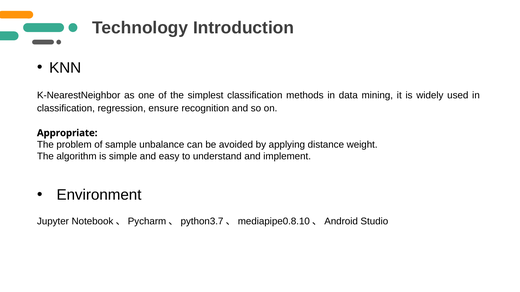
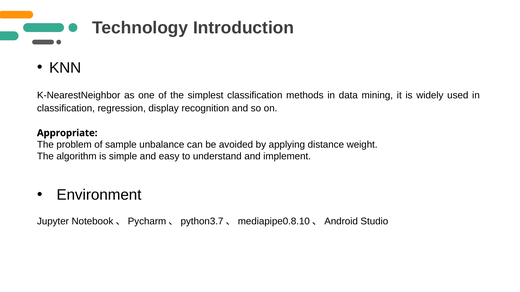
ensure: ensure -> display
